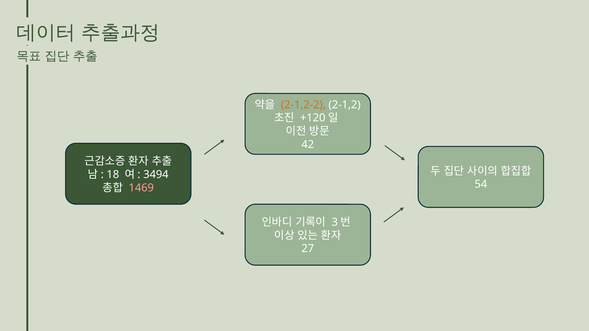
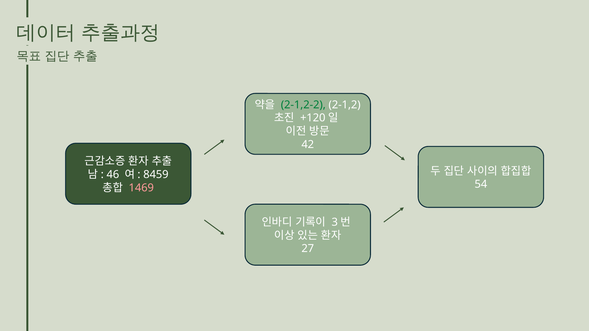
2-1,2-2 colour: orange -> green
18: 18 -> 46
3494: 3494 -> 8459
